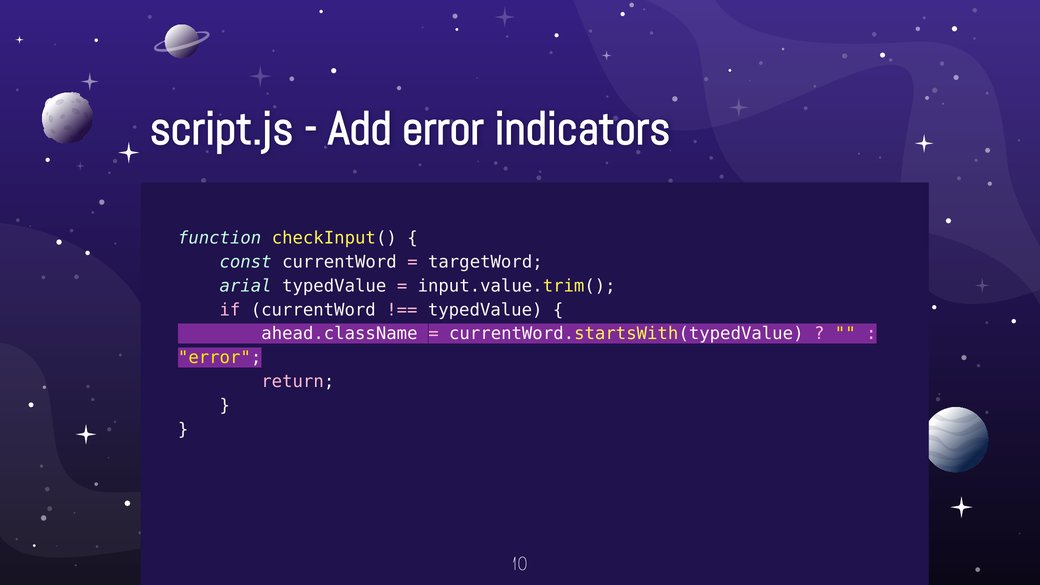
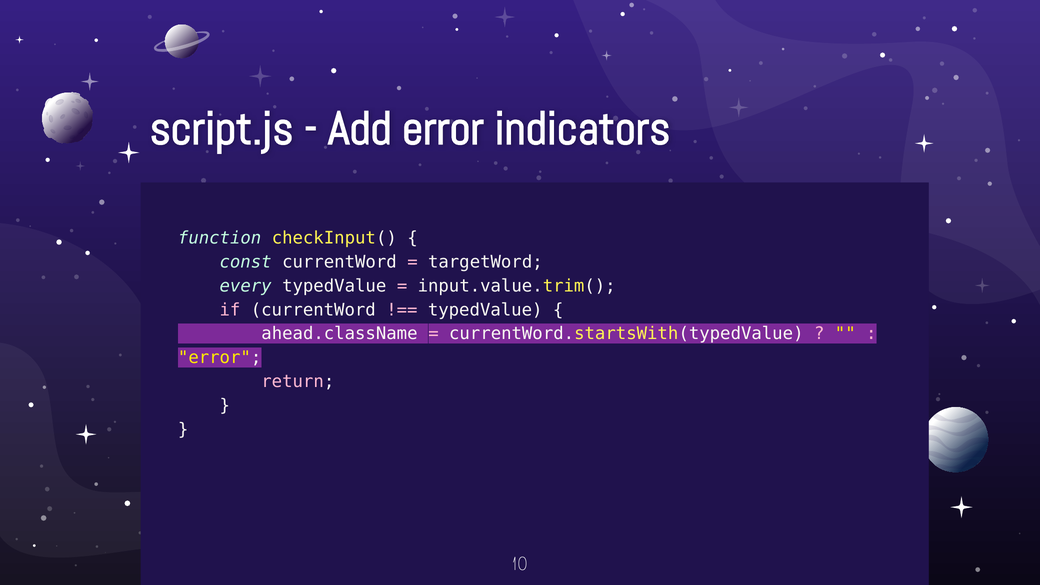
arial: arial -> every
